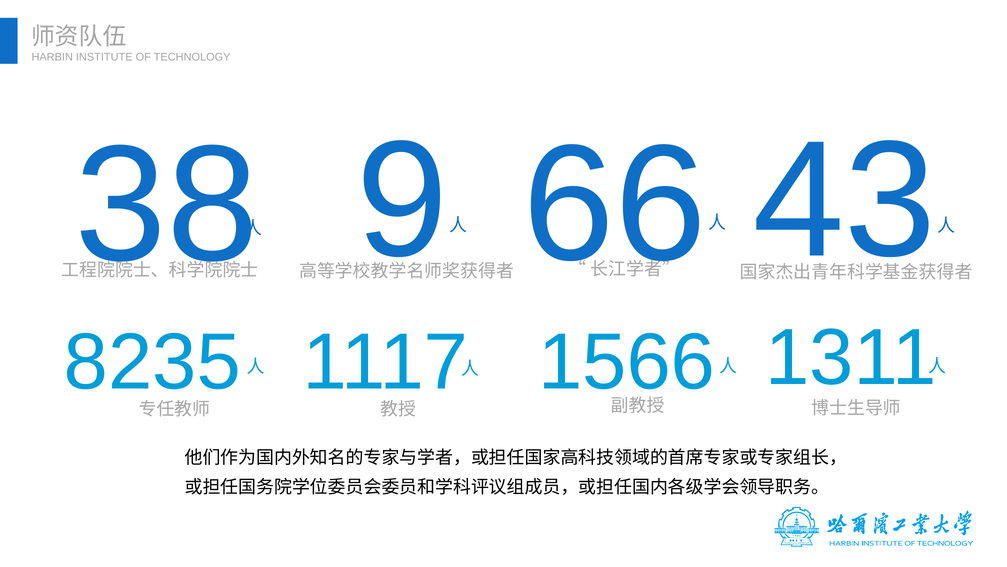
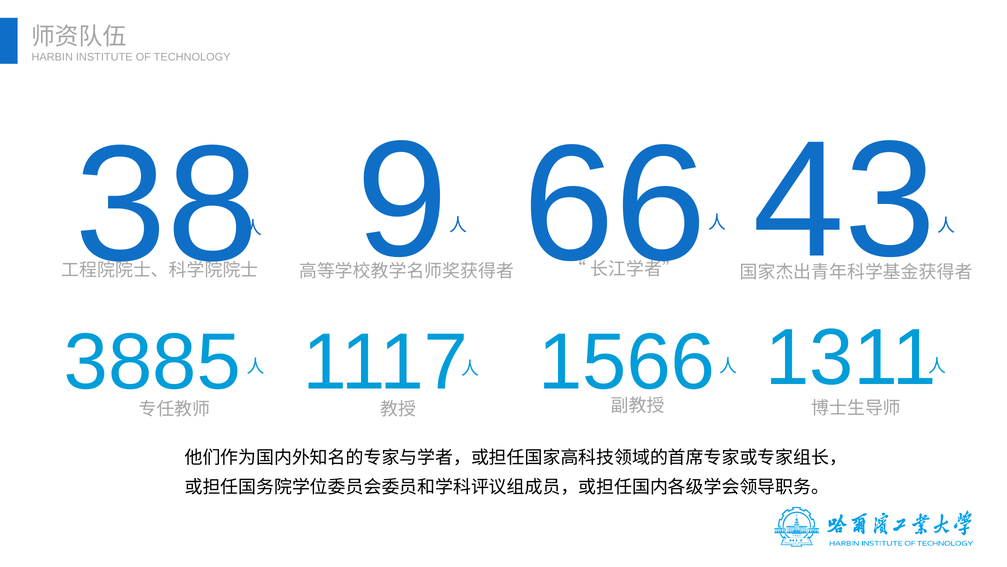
8235: 8235 -> 3885
